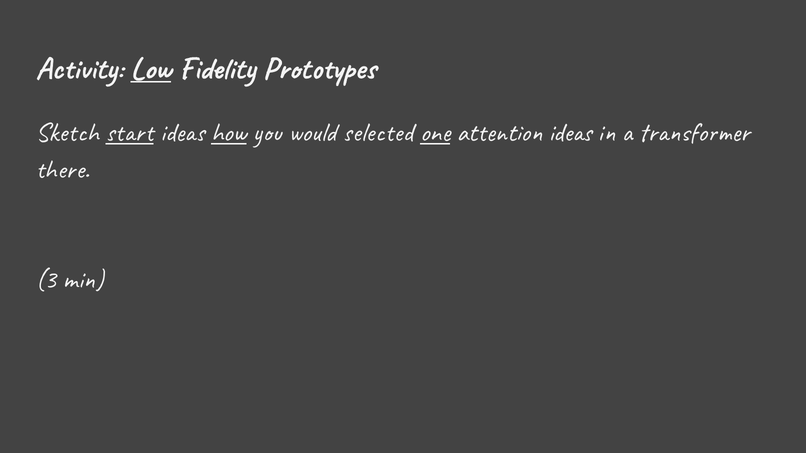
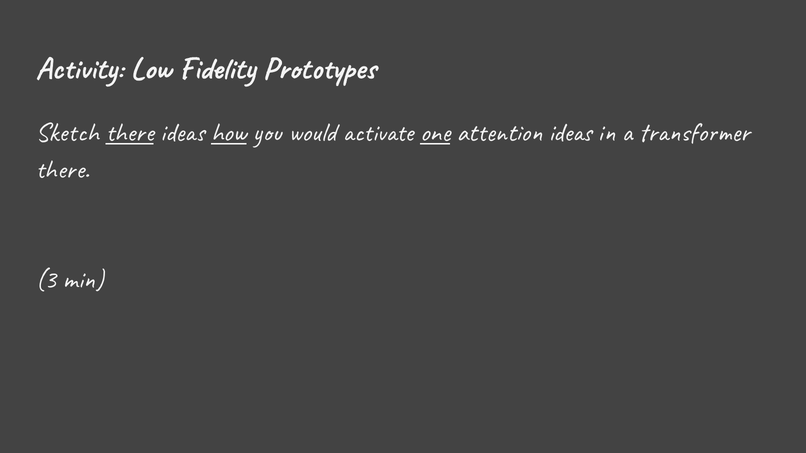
Low underline: present -> none
Sketch start: start -> there
selected: selected -> activate
